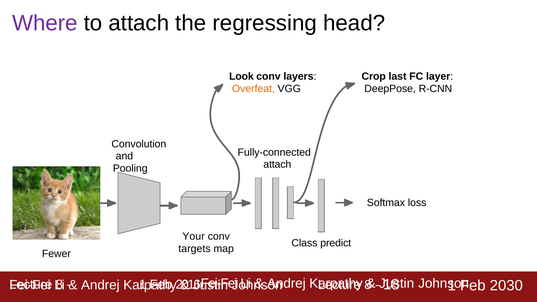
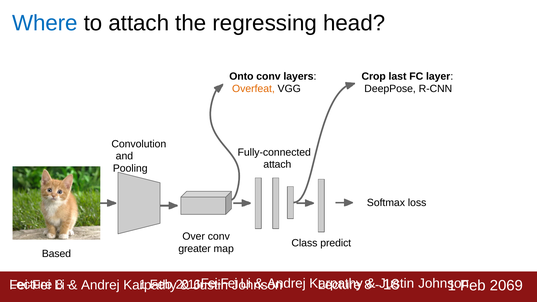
Where colour: purple -> blue
Look: Look -> Onto
Your: Your -> Over
targets: targets -> greater
Fewer: Fewer -> Based
2030: 2030 -> 2069
